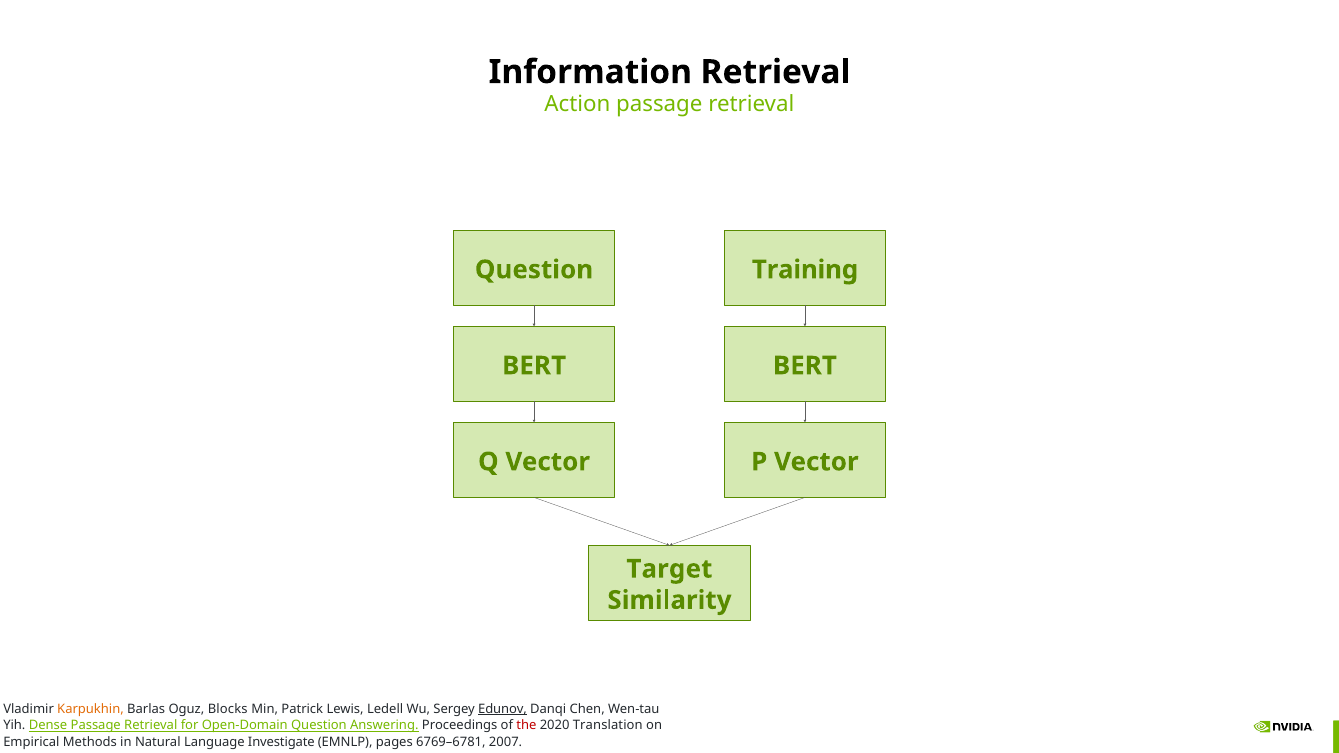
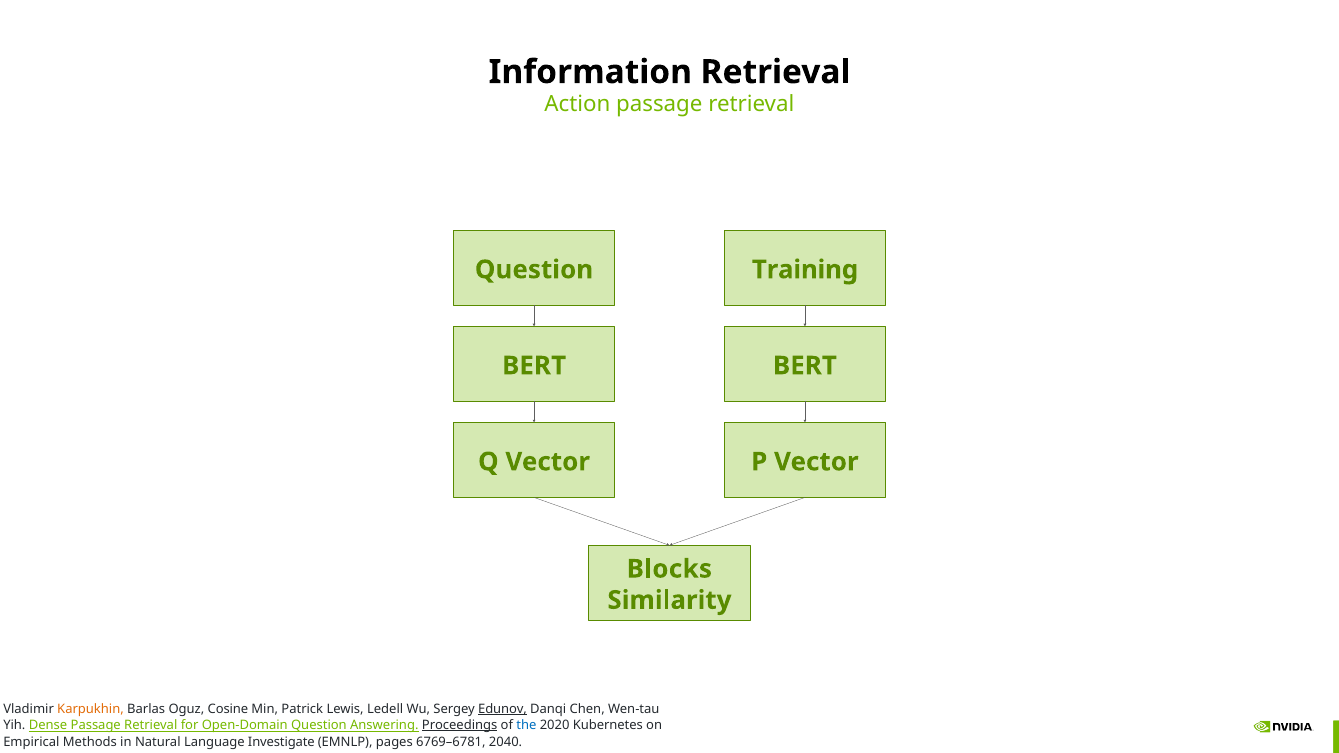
Target: Target -> Blocks
Blocks: Blocks -> Cosine
Proceedings underline: none -> present
the colour: red -> blue
Translation: Translation -> Kubernetes
2007: 2007 -> 2040
